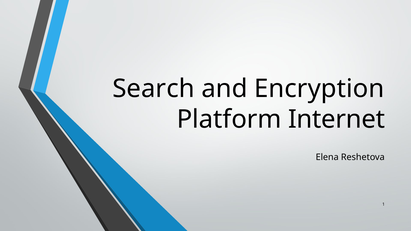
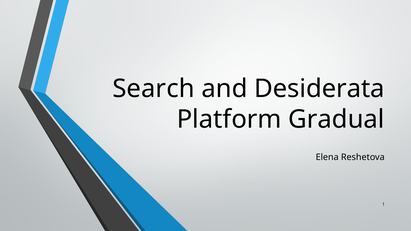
Encryption: Encryption -> Desiderata
Internet: Internet -> Gradual
